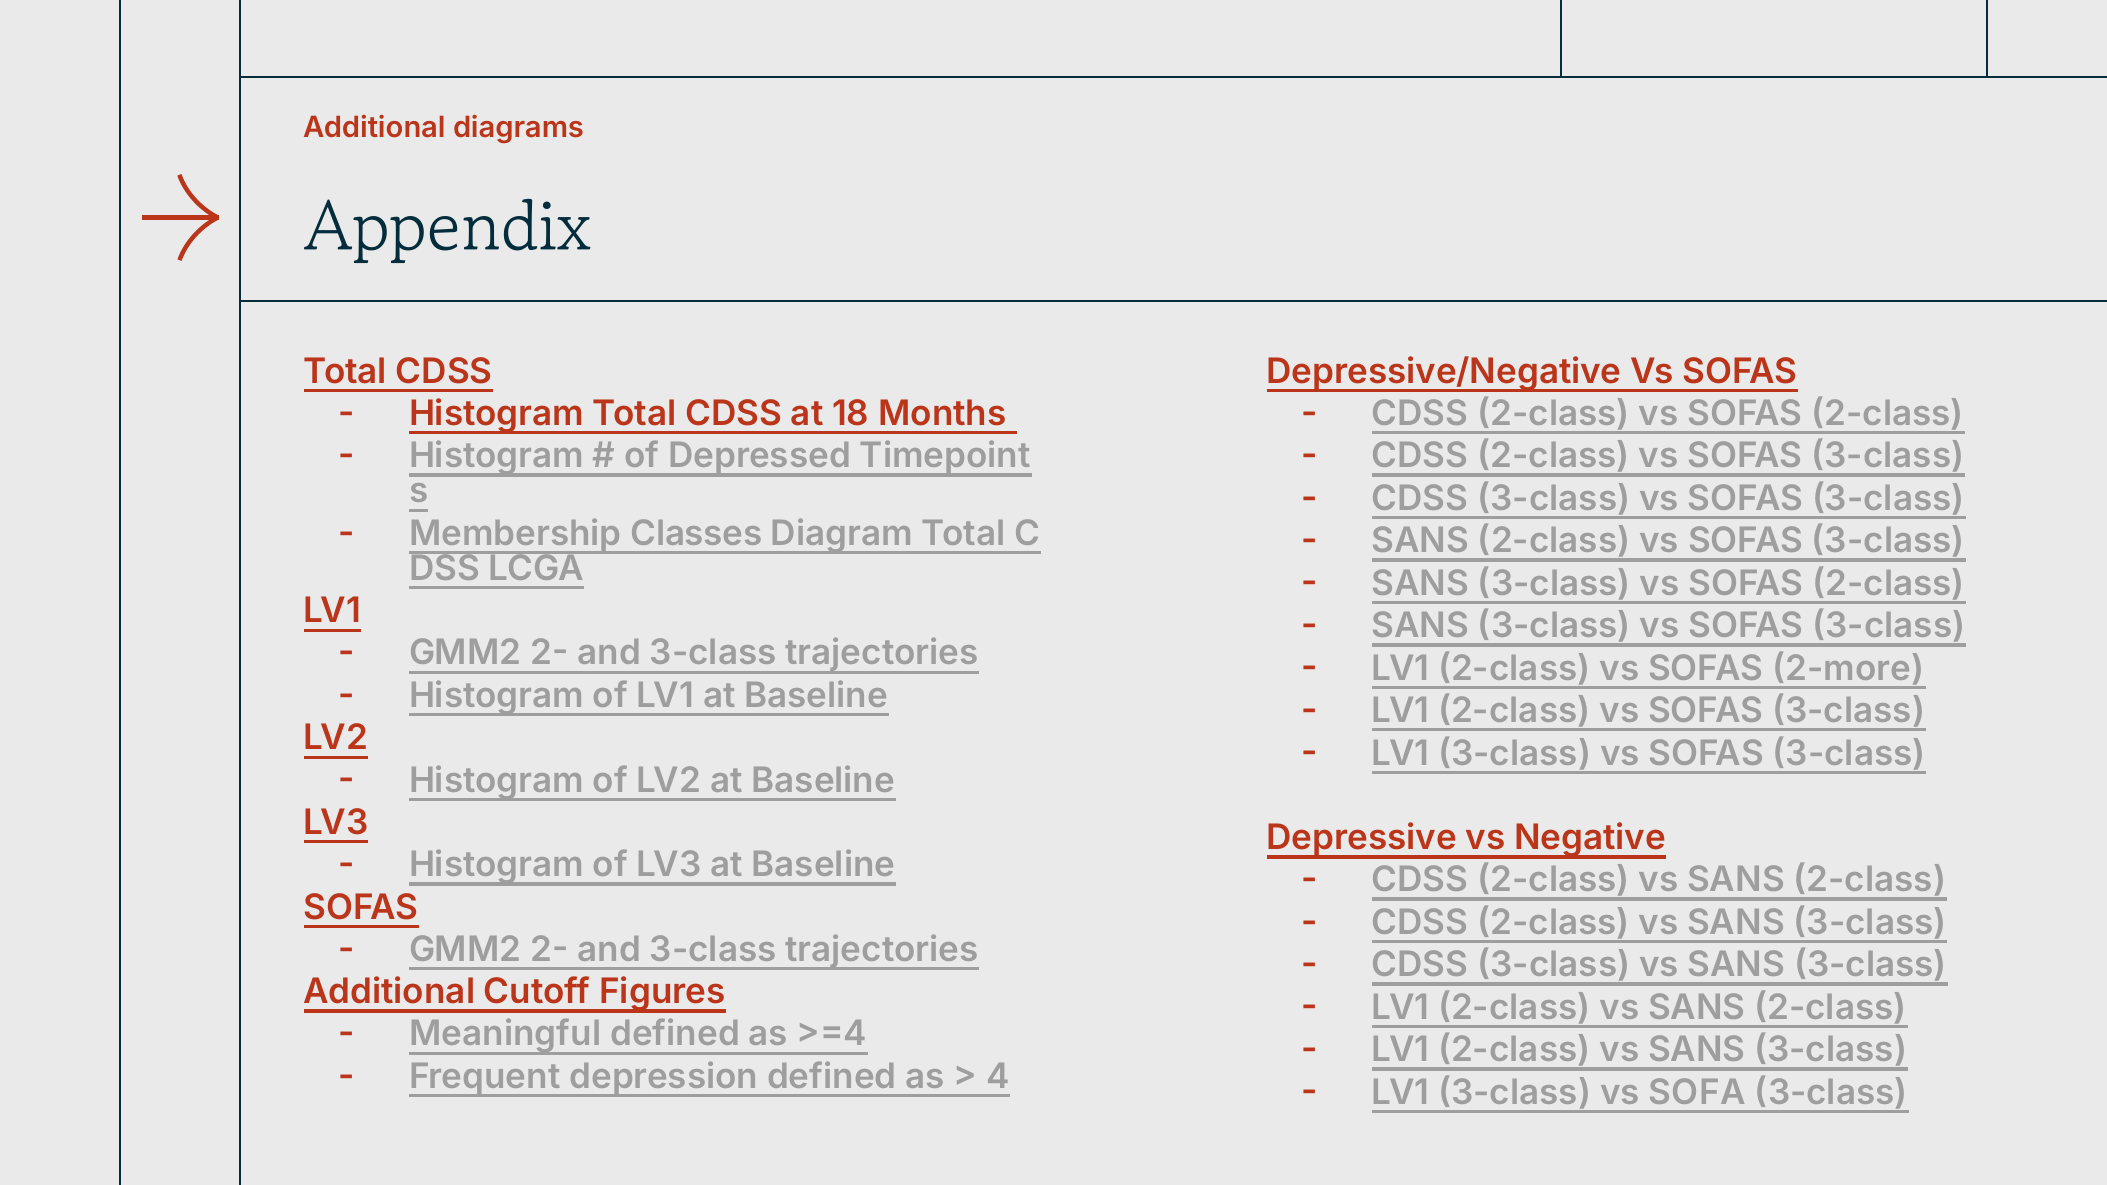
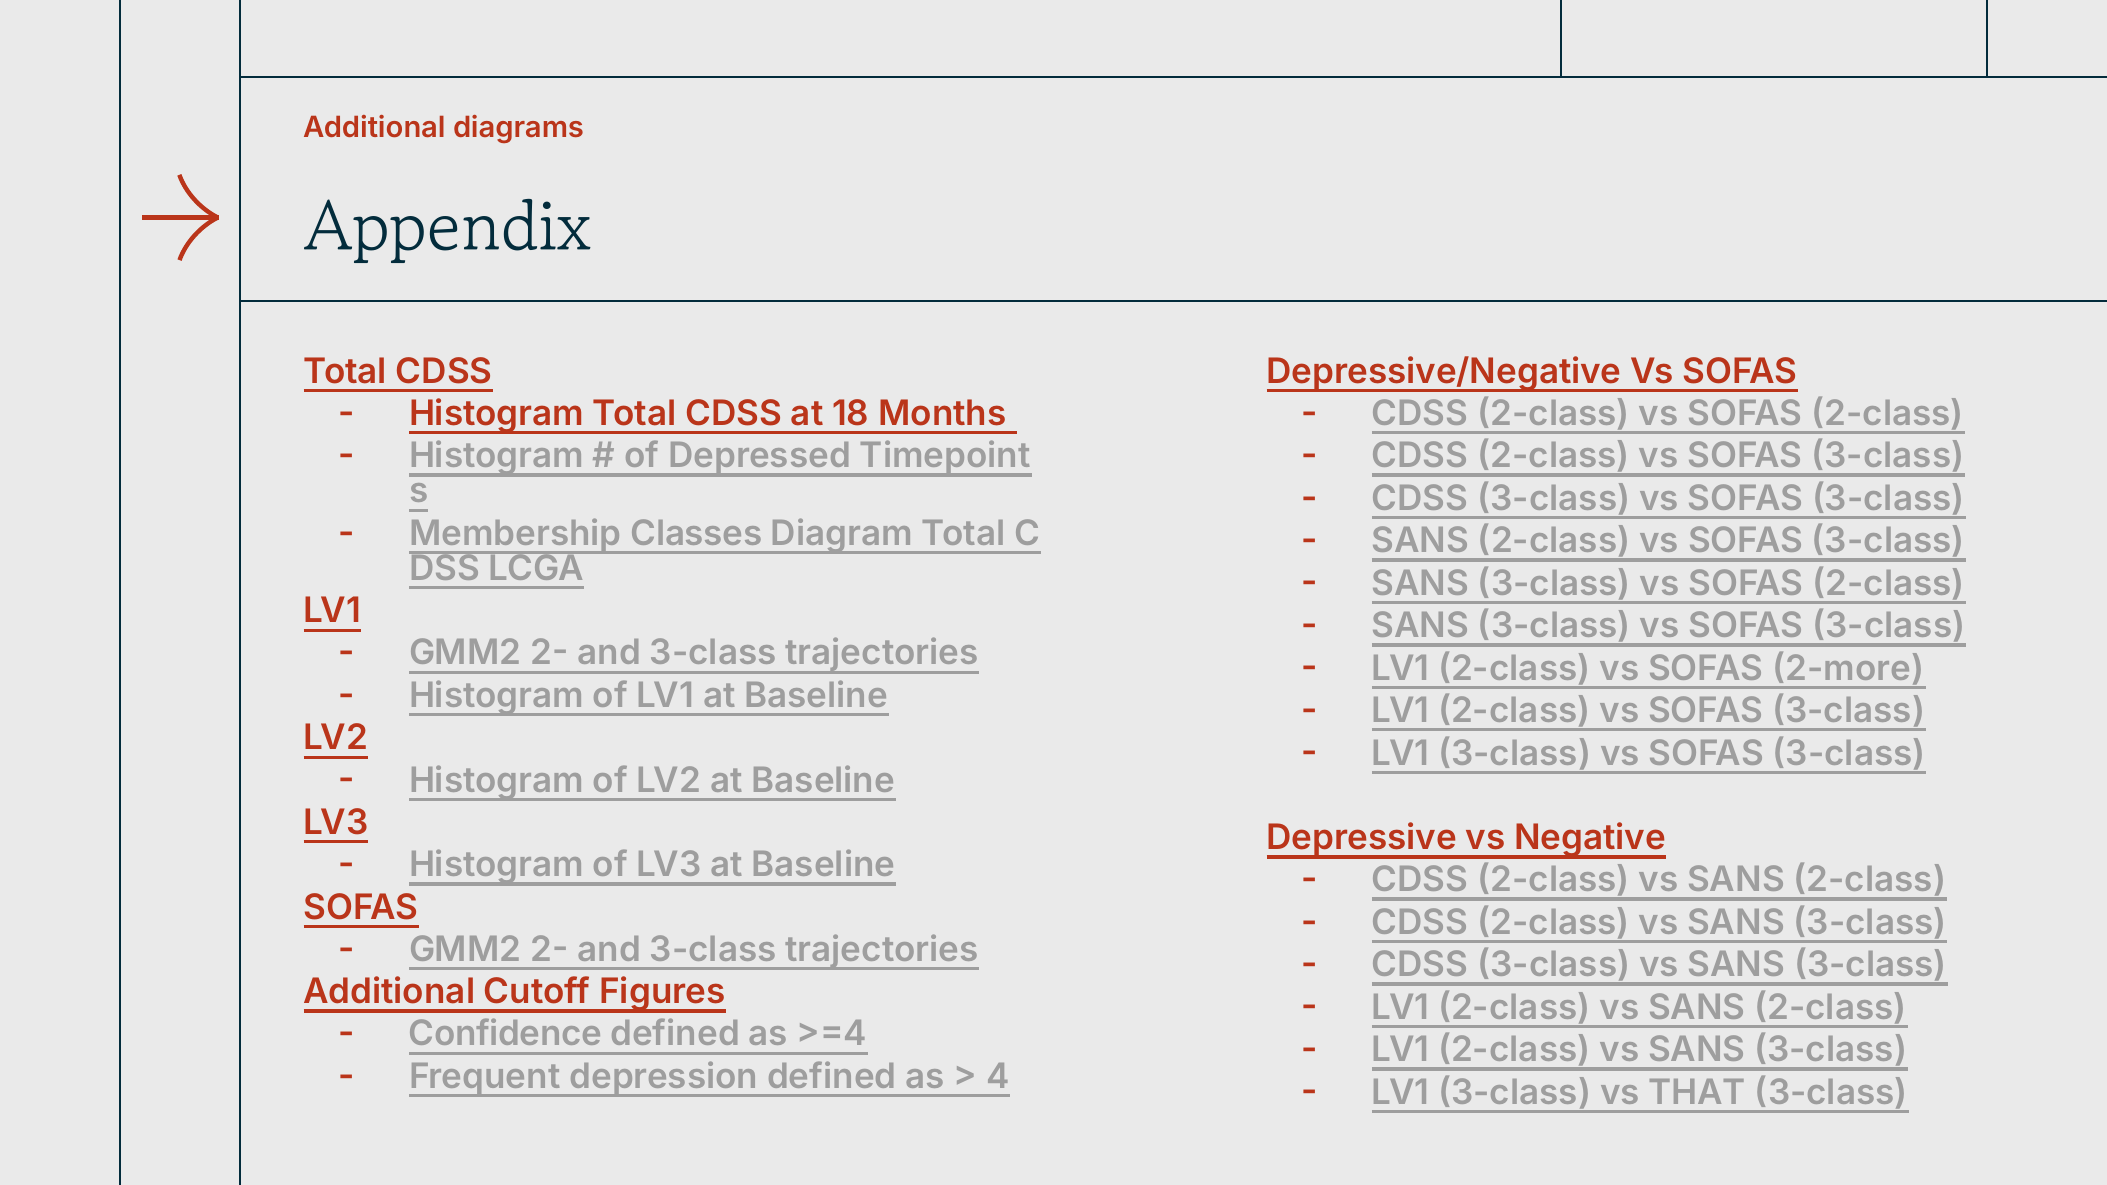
Meaningful: Meaningful -> Confidence
SOFA: SOFA -> THAT
